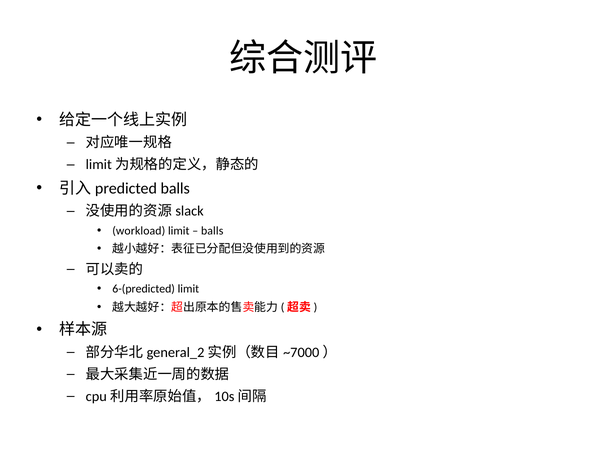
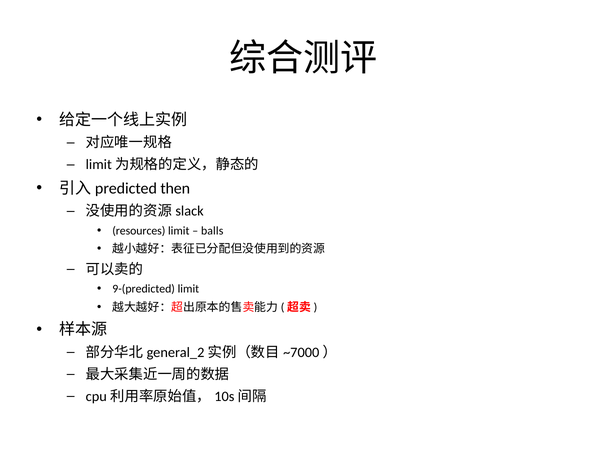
balls at (175, 188): balls -> then
workload: workload -> resources
6-(predicted: 6-(predicted -> 9-(predicted
